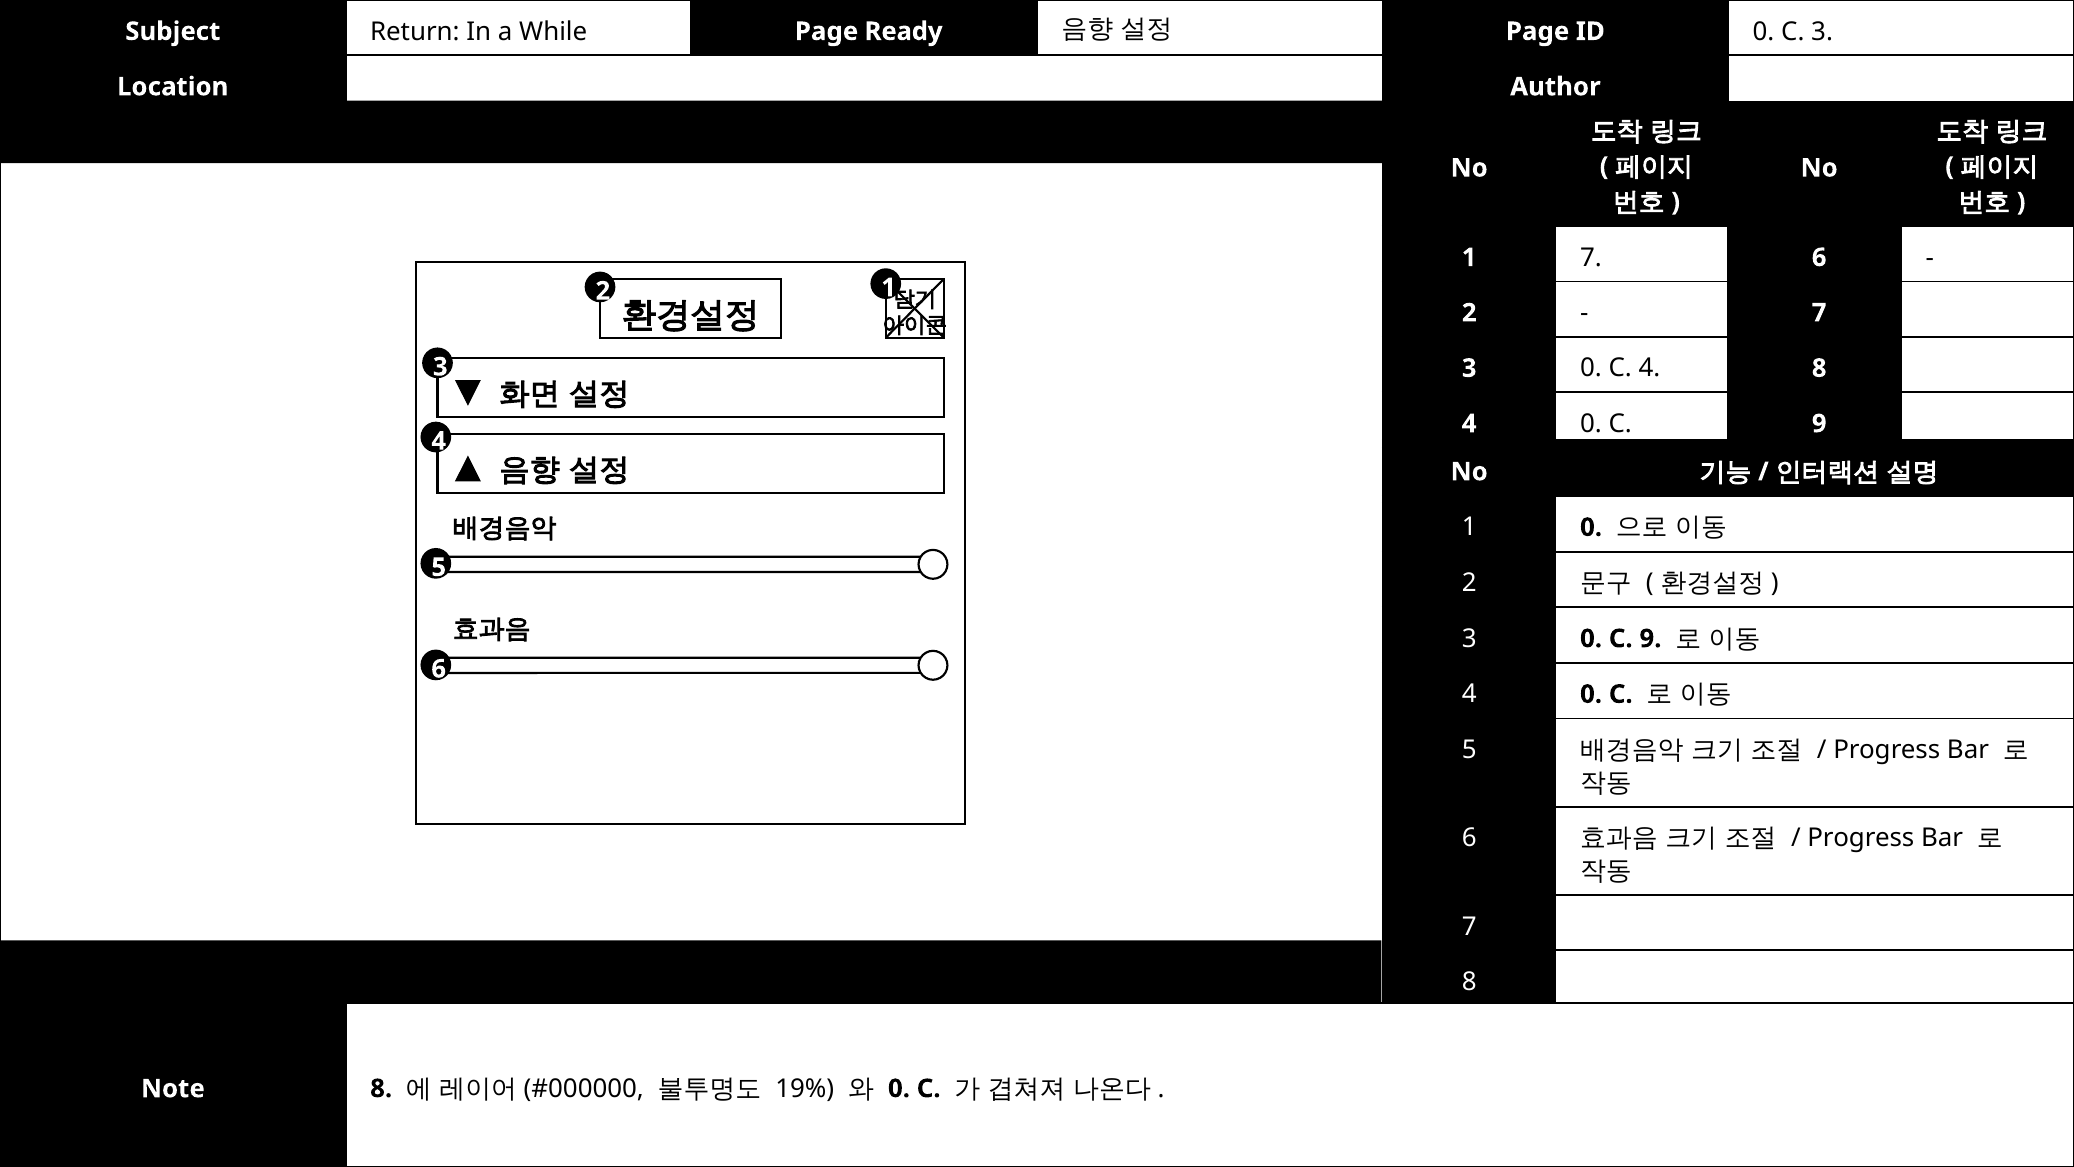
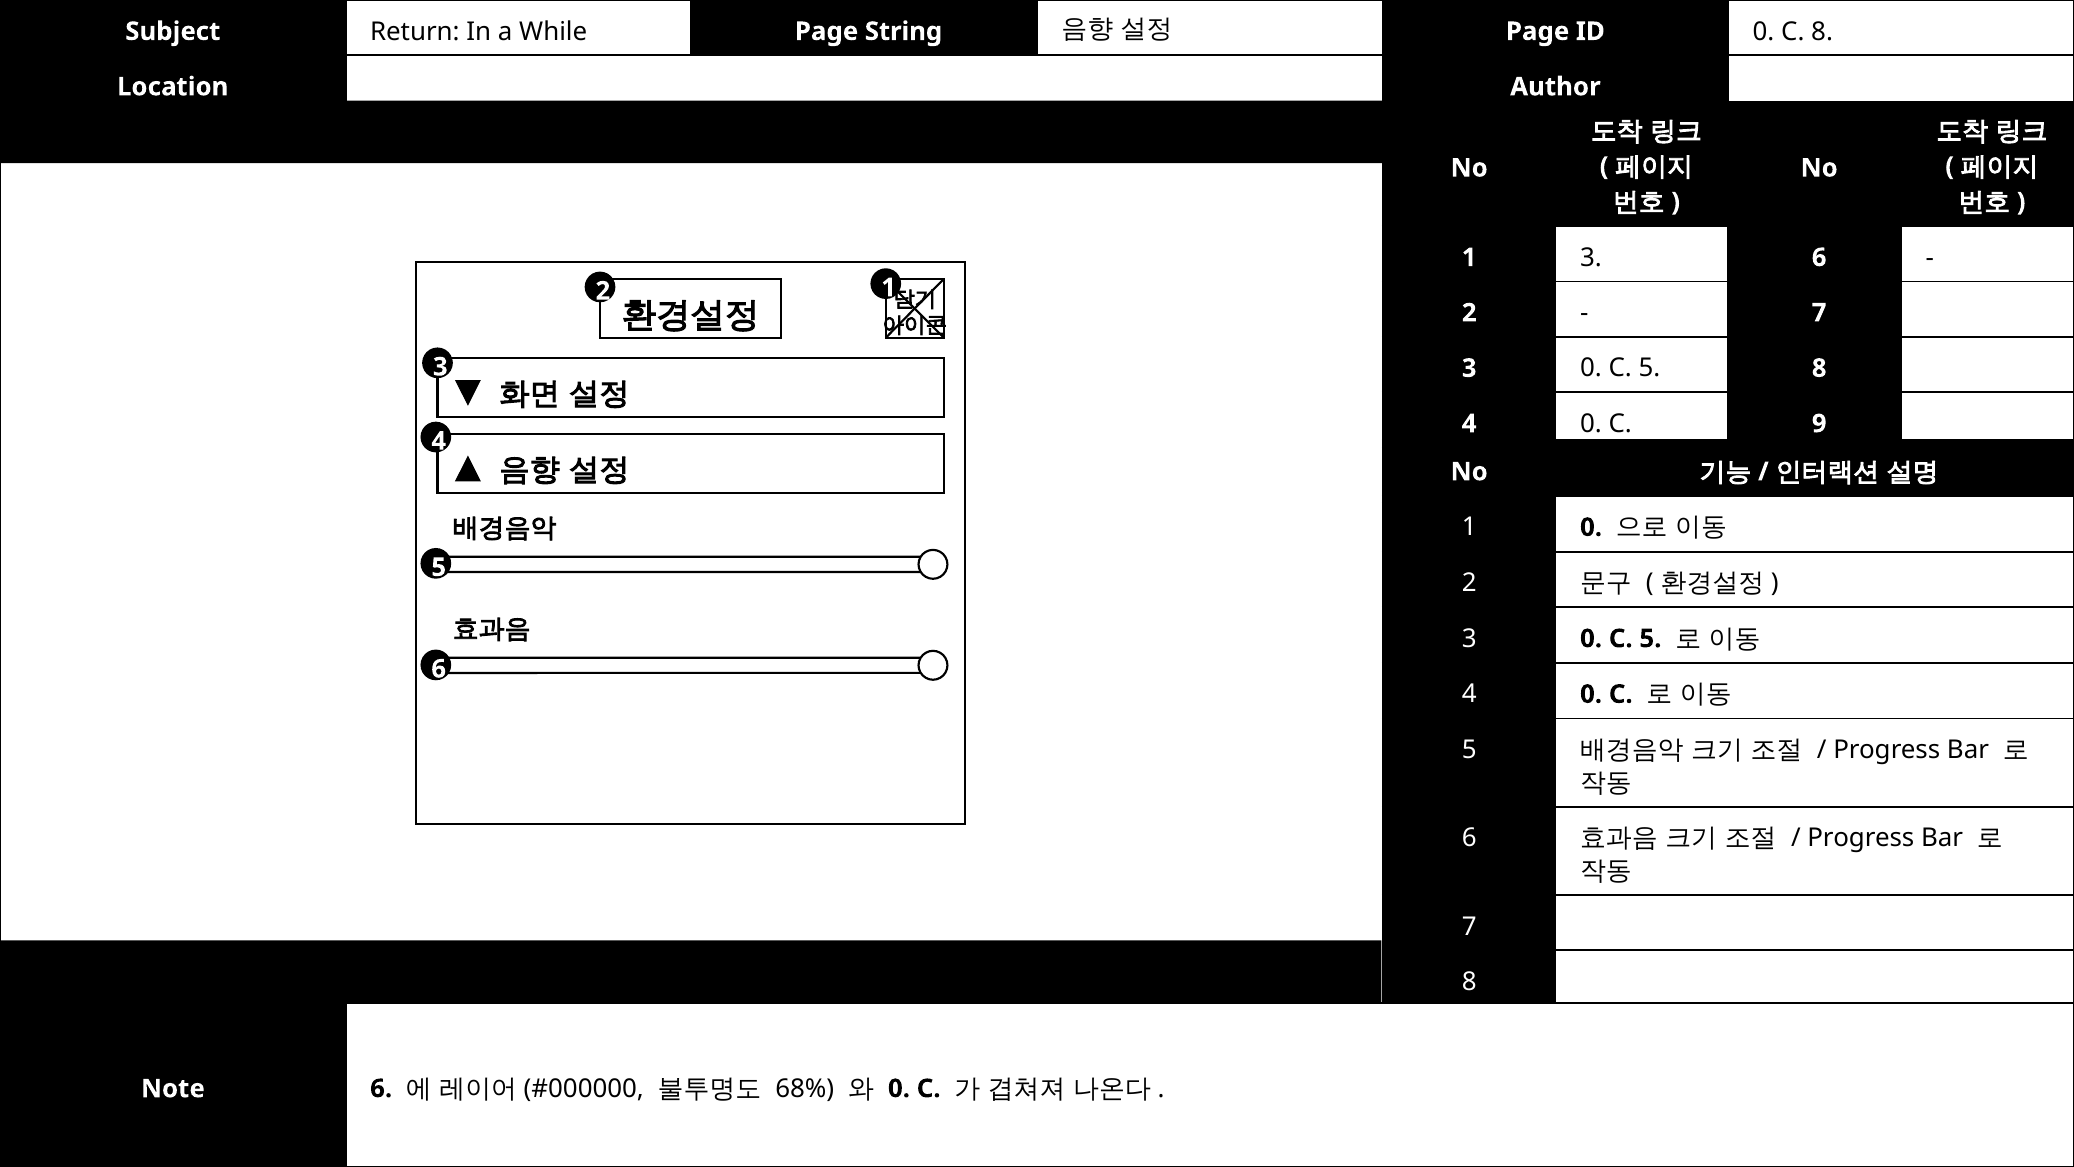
Ready: Ready -> String
C 3: 3 -> 8
1 7: 7 -> 3
4 at (1649, 368): 4 -> 5
9 at (1650, 638): 9 -> 5
Note 8: 8 -> 6
19%: 19% -> 68%
